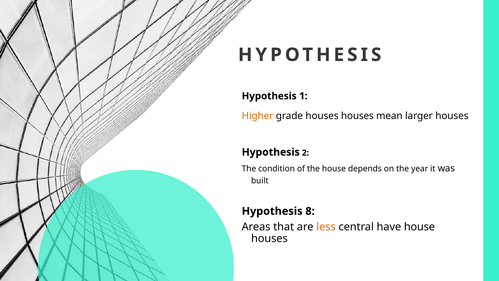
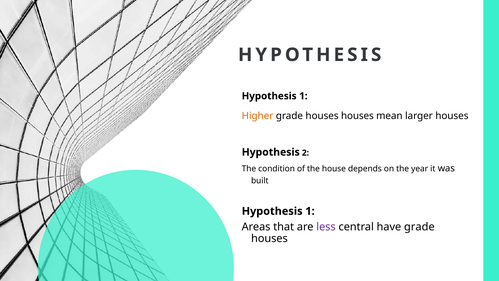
8 at (310, 211): 8 -> 1
less colour: orange -> purple
have house: house -> grade
